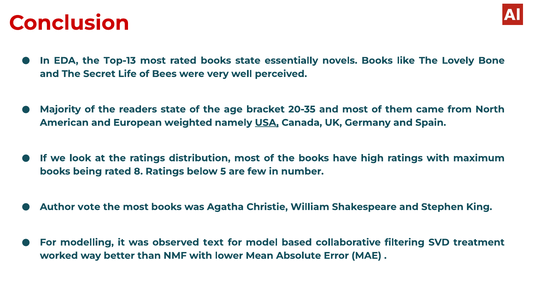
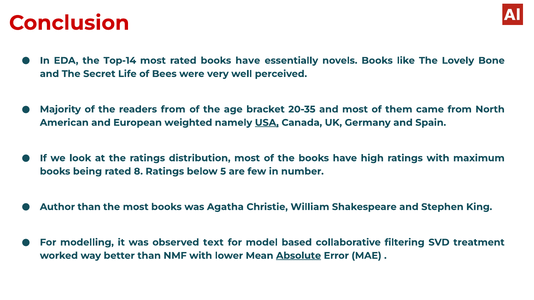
Top-13: Top-13 -> Top-14
rated books state: state -> have
readers state: state -> from
Author vote: vote -> than
Absolute underline: none -> present
